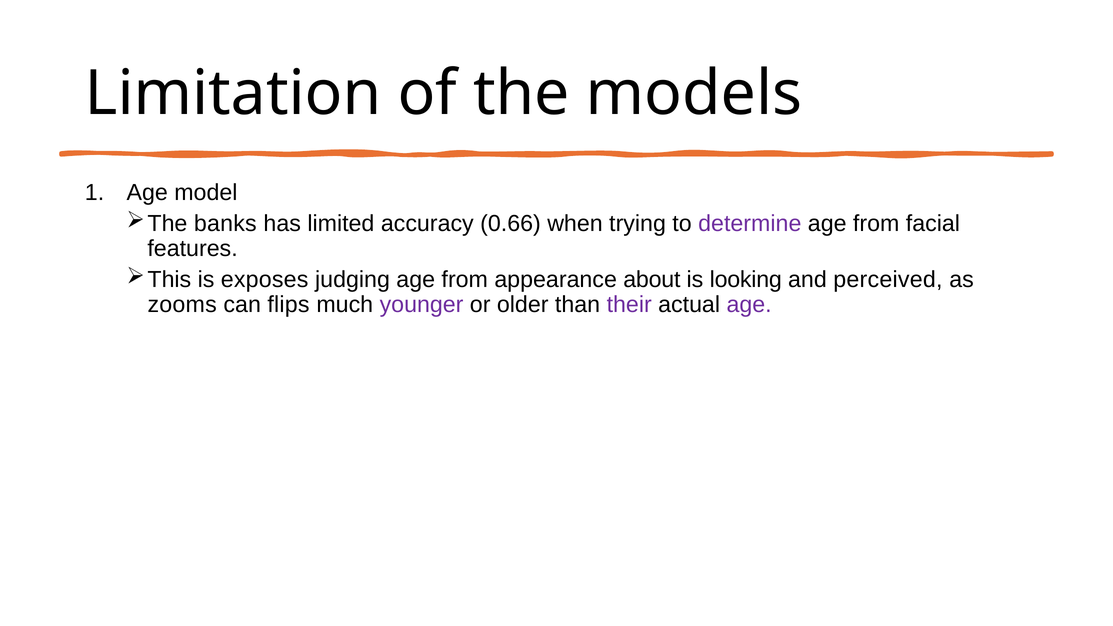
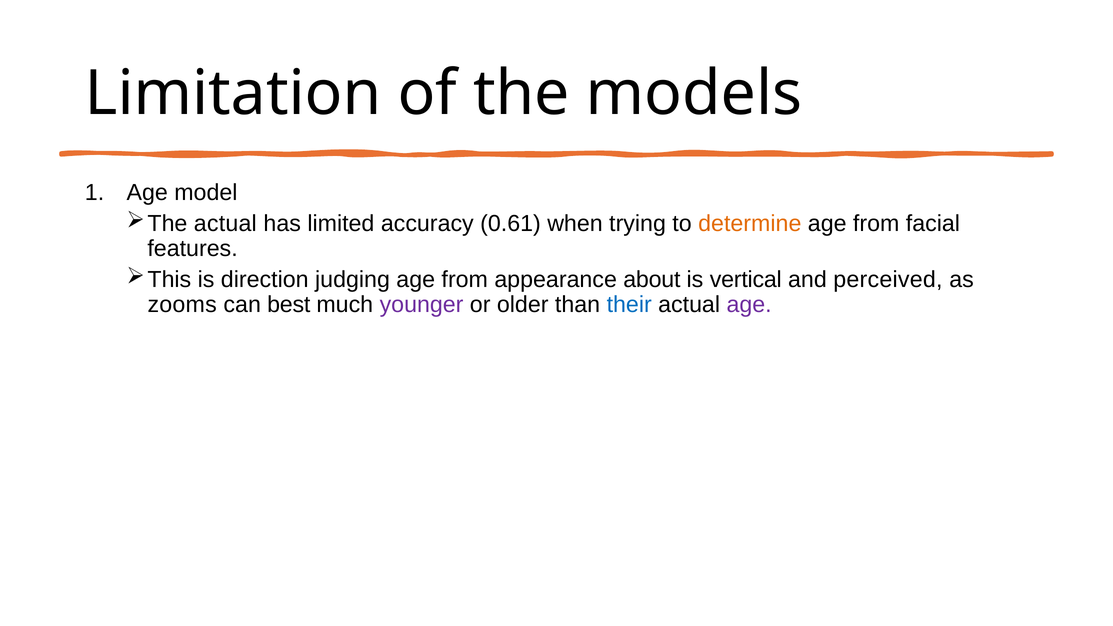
banks at (225, 224): banks -> actual
0.66: 0.66 -> 0.61
determine colour: purple -> orange
exposes: exposes -> direction
looking: looking -> vertical
flips: flips -> best
their colour: purple -> blue
